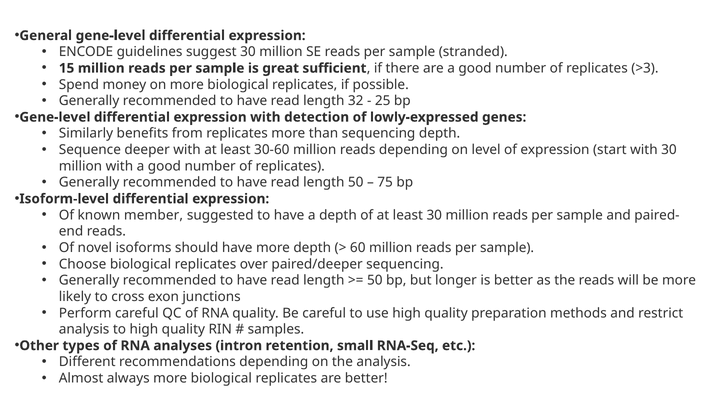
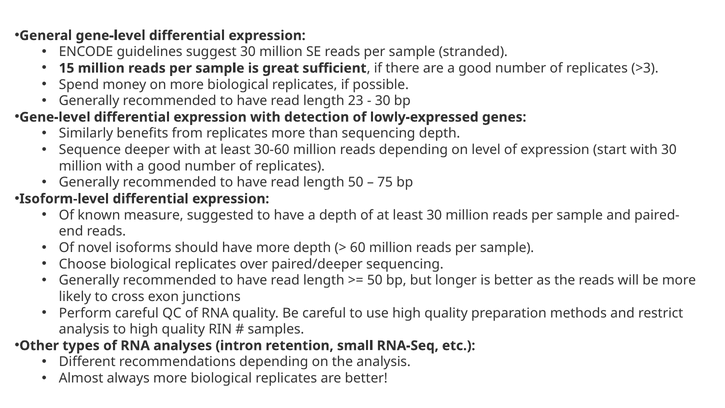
32: 32 -> 23
25 at (383, 101): 25 -> 30
member: member -> measure
